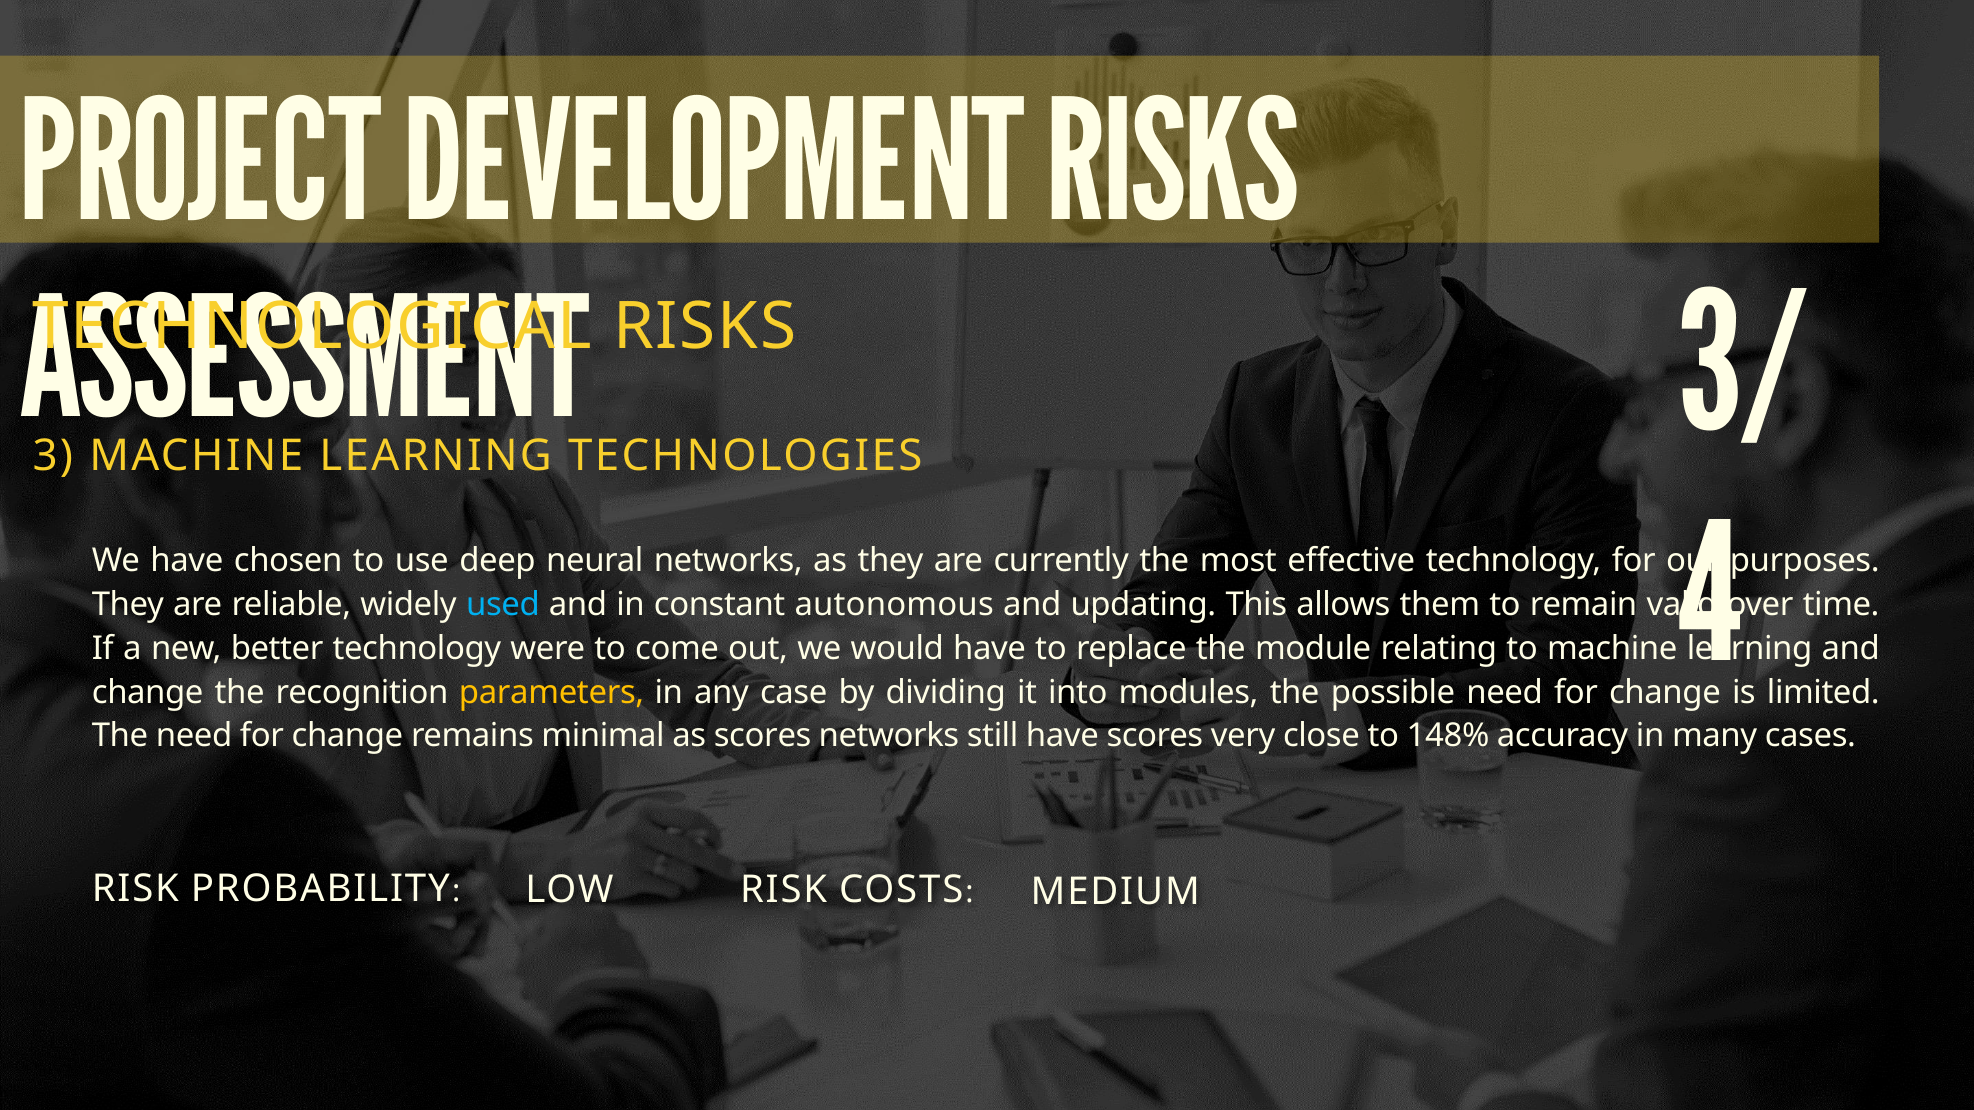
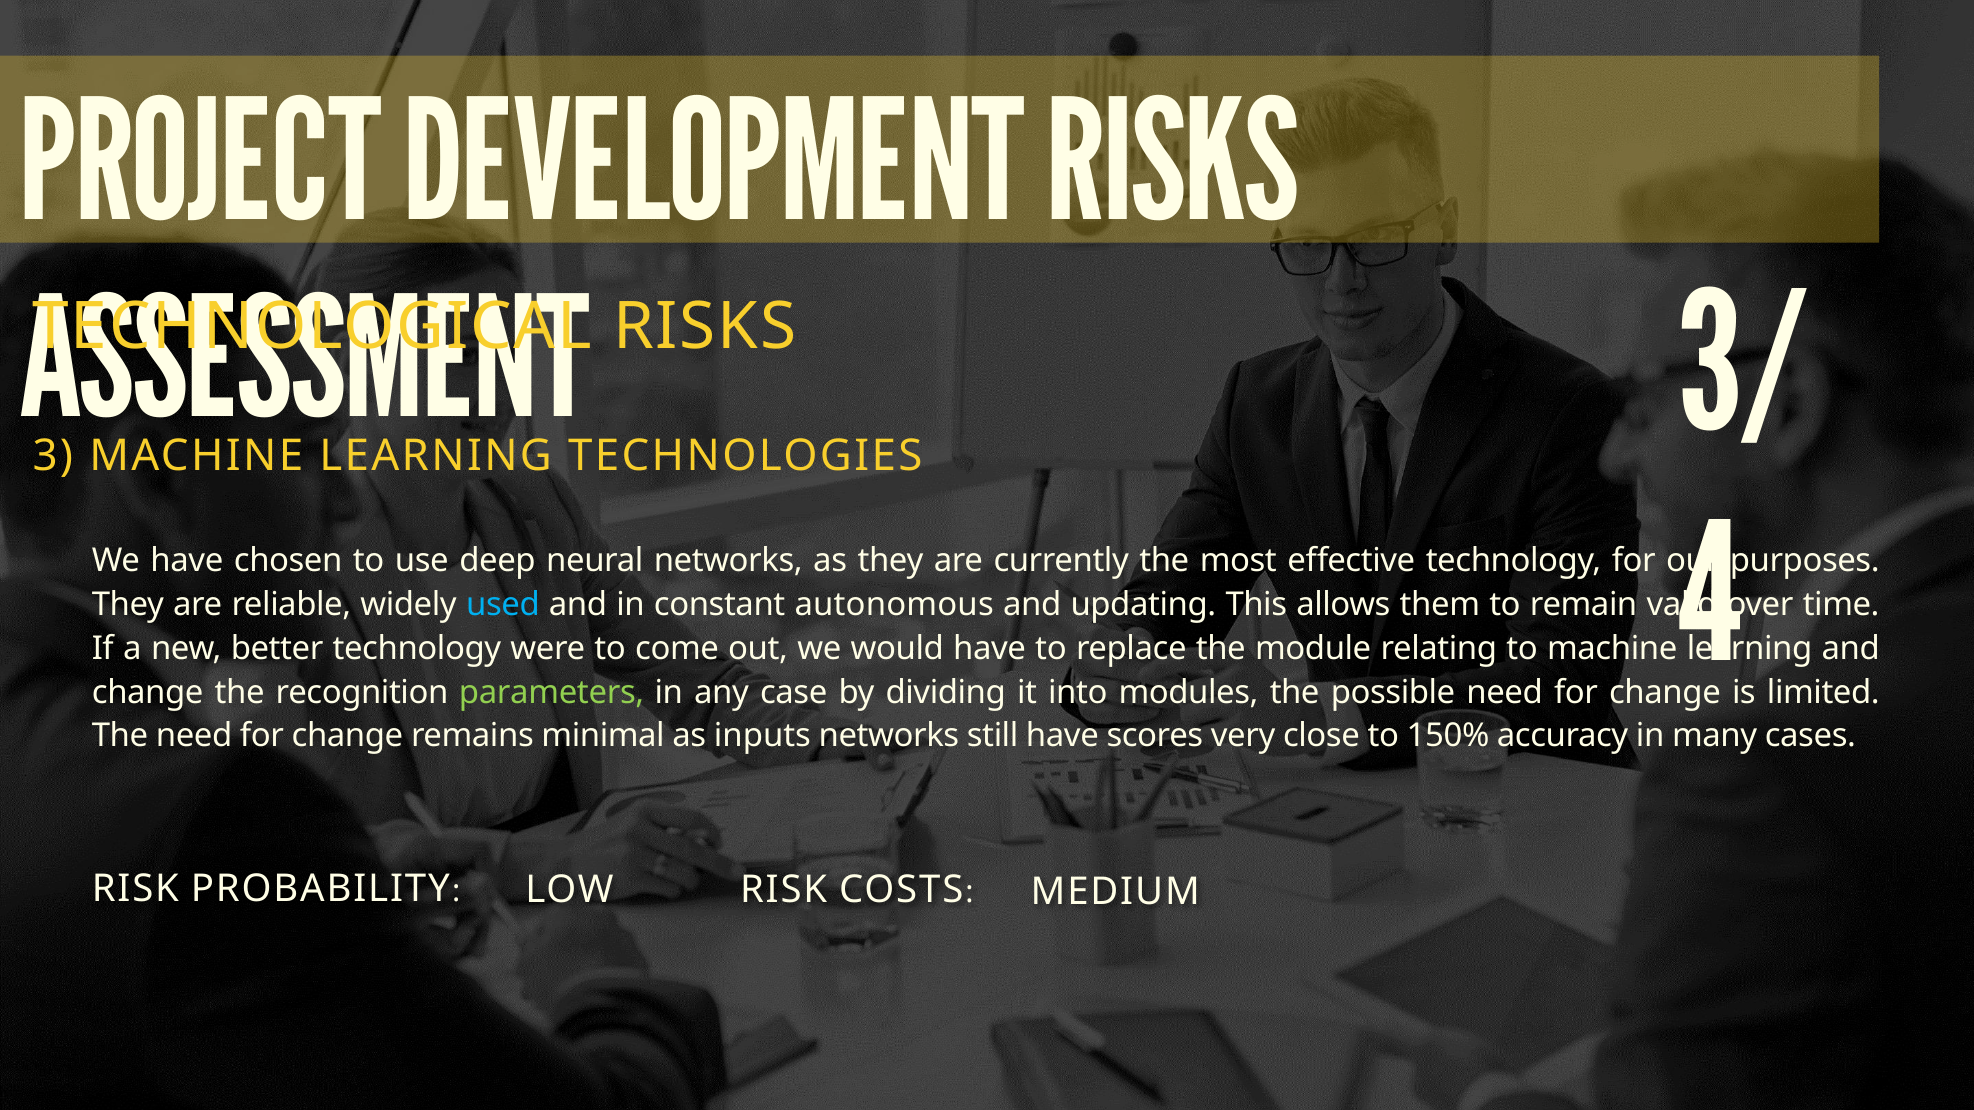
parameters colour: yellow -> light green
as scores: scores -> inputs
148%: 148% -> 150%
